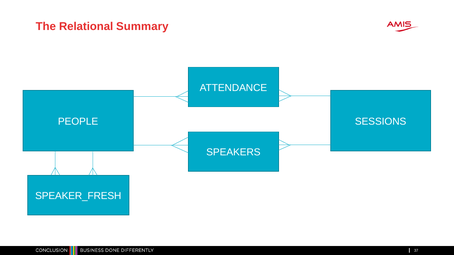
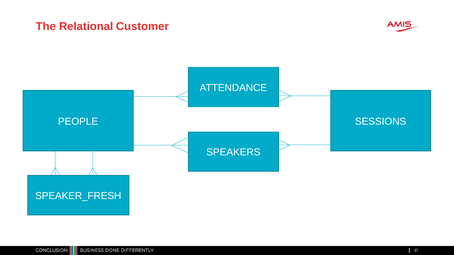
Summary: Summary -> Customer
